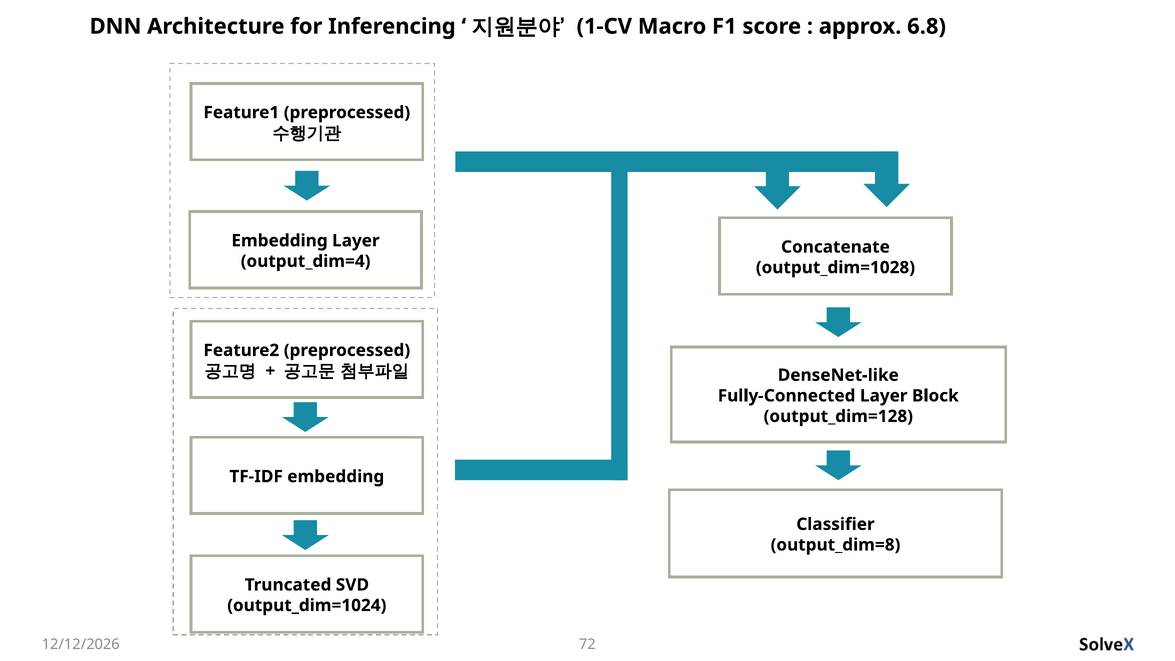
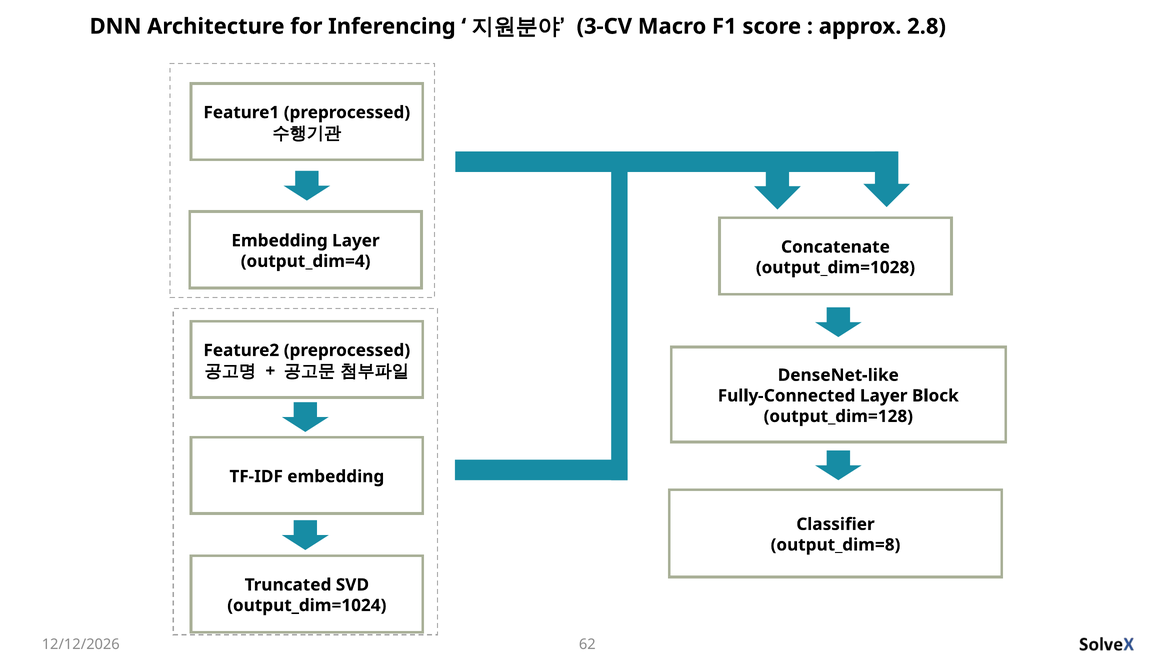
1-CV: 1-CV -> 3-CV
6.8: 6.8 -> 2.8
72: 72 -> 62
